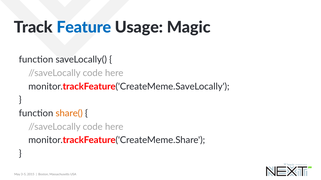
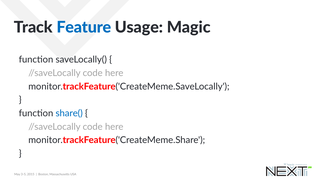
share( colour: orange -> blue
